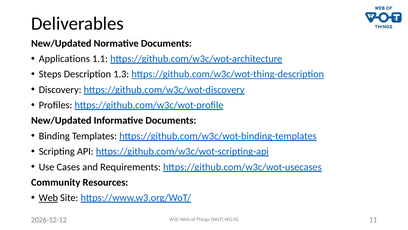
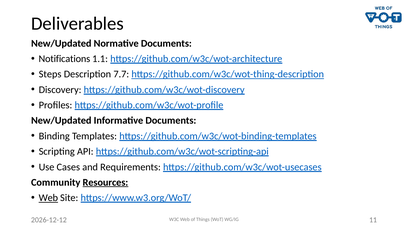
Applications: Applications -> Notifications
1.3: 1.3 -> 7.7
Resources underline: none -> present
